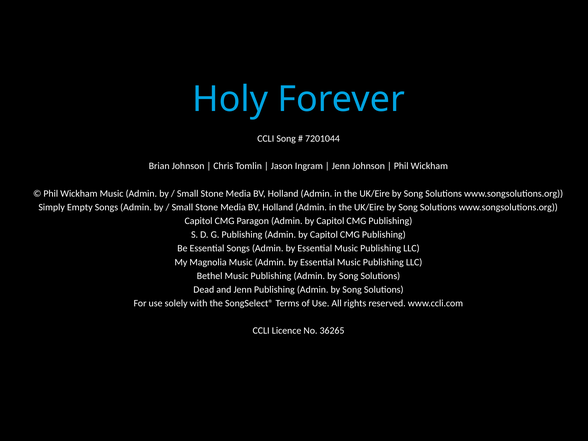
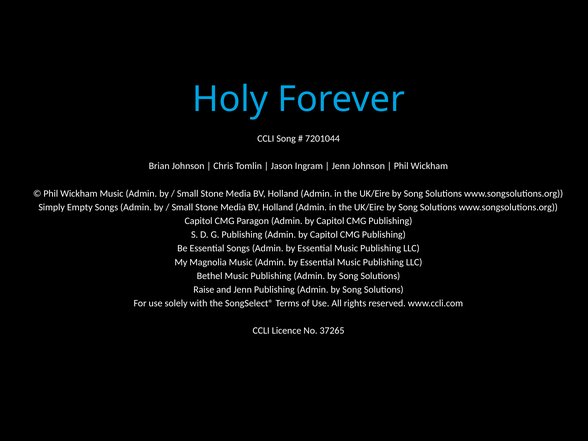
Dead: Dead -> Raise
36265: 36265 -> 37265
